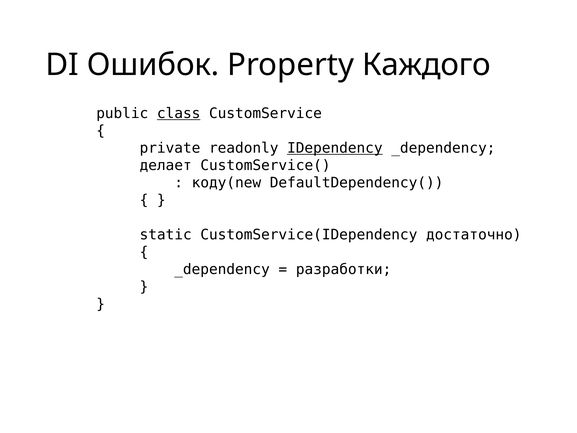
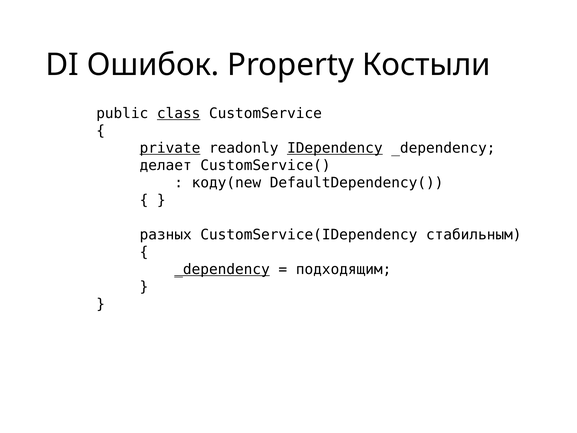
Каждого: Каждого -> Костыли
private underline: none -> present
static: static -> разных
достаточно: достаточно -> стабильным
_dependency at (222, 269) underline: none -> present
разработки: разработки -> подходящим
